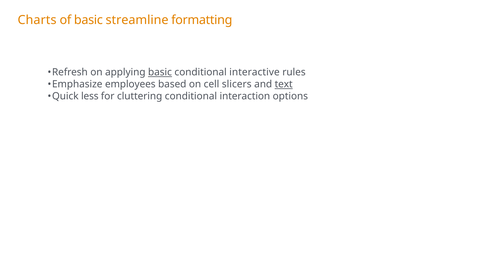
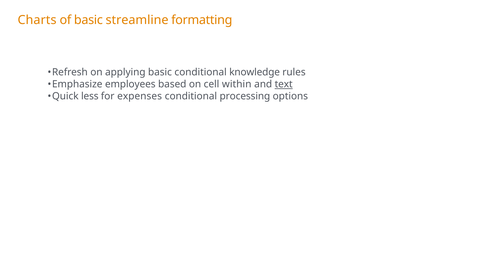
basic at (160, 72) underline: present -> none
interactive: interactive -> knowledge
slicers: slicers -> within
cluttering: cluttering -> expenses
interaction: interaction -> processing
